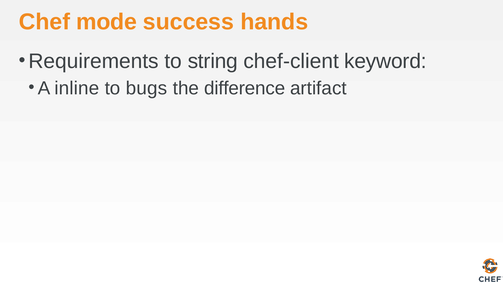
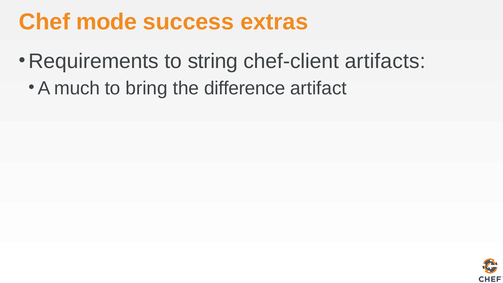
hands: hands -> extras
keyword: keyword -> artifacts
inline: inline -> much
bugs: bugs -> bring
